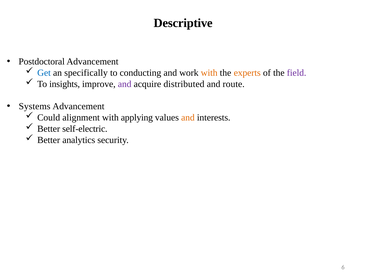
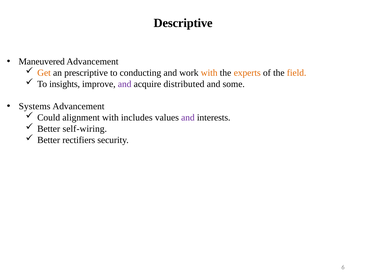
Postdoctoral: Postdoctoral -> Maneuvered
Get colour: blue -> orange
specifically: specifically -> prescriptive
field colour: purple -> orange
route: route -> some
applying: applying -> includes
and at (188, 118) colour: orange -> purple
self-electric: self-electric -> self-wiring
analytics: analytics -> rectifiers
